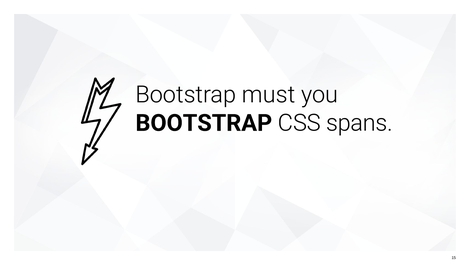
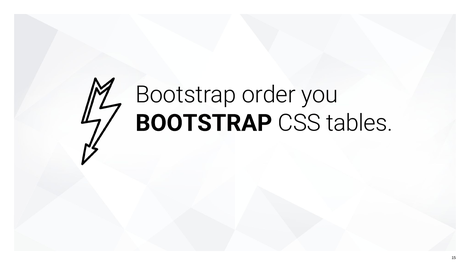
must: must -> order
spans: spans -> tables
